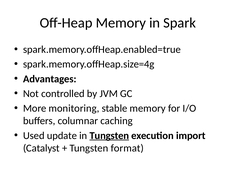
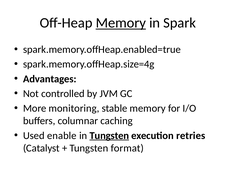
Memory at (121, 23) underline: none -> present
update: update -> enable
import: import -> retries
